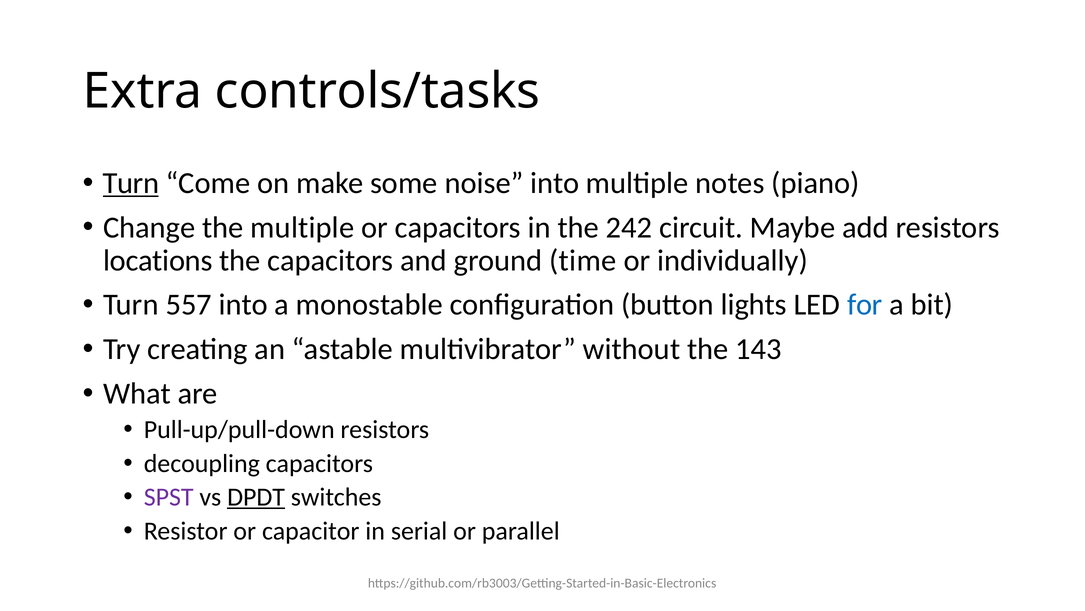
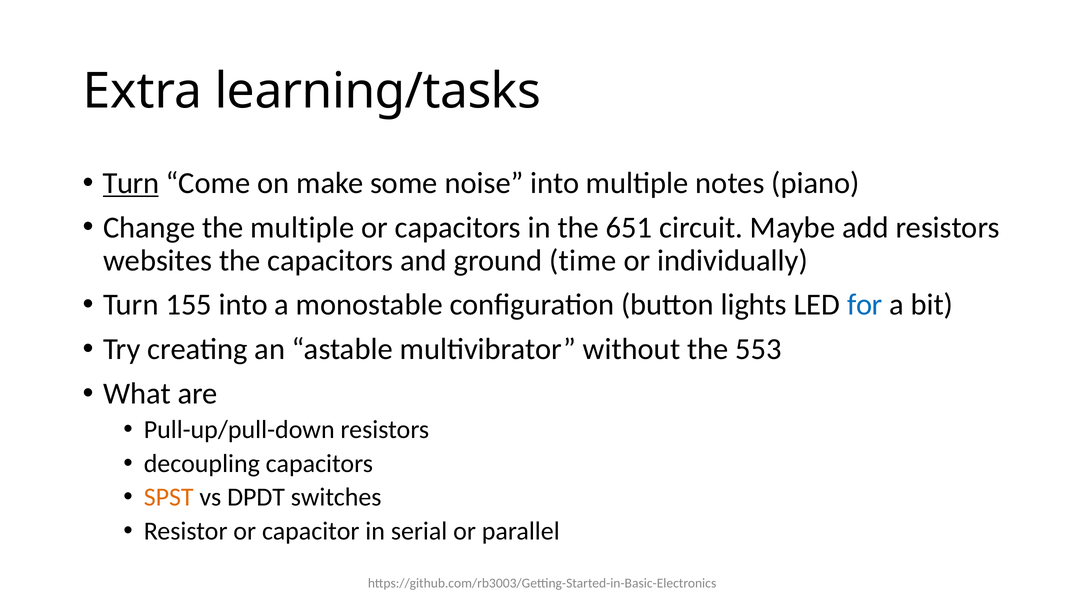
controls/tasks: controls/tasks -> learning/tasks
242: 242 -> 651
locations: locations -> websites
557: 557 -> 155
143: 143 -> 553
SPST colour: purple -> orange
DPDT underline: present -> none
